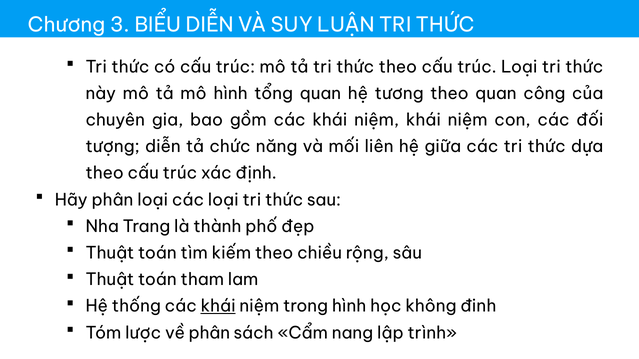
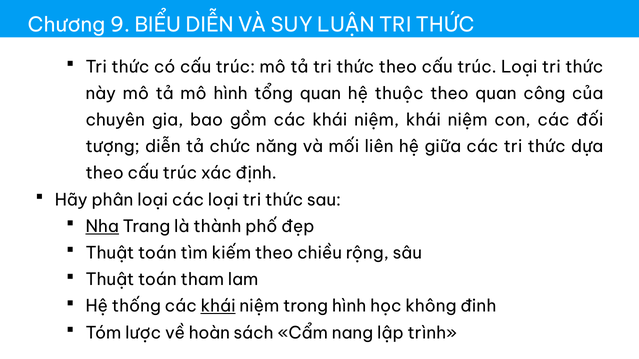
3: 3 -> 9
tương: tương -> thuộc
Nha underline: none -> present
về phân: phân -> hoàn
